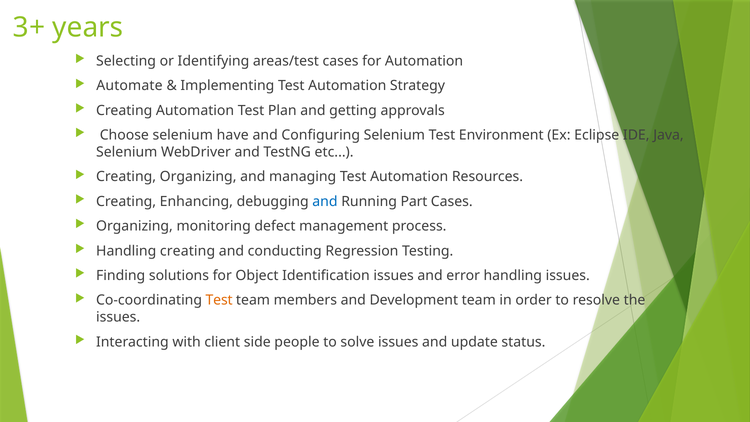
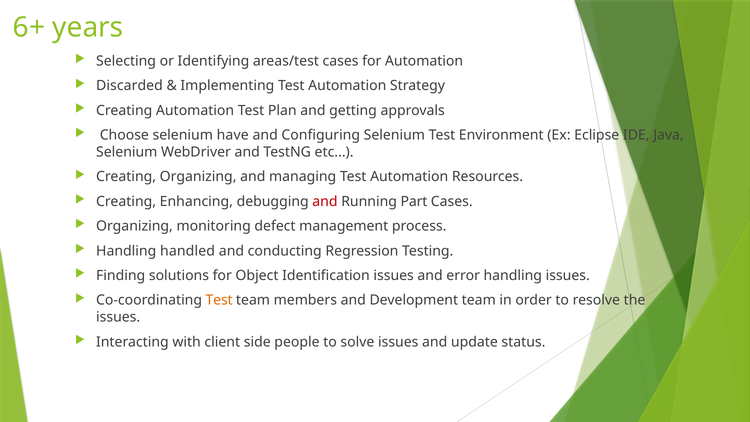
3+: 3+ -> 6+
Automate: Automate -> Discarded
and at (325, 201) colour: blue -> red
Handling creating: creating -> handled
